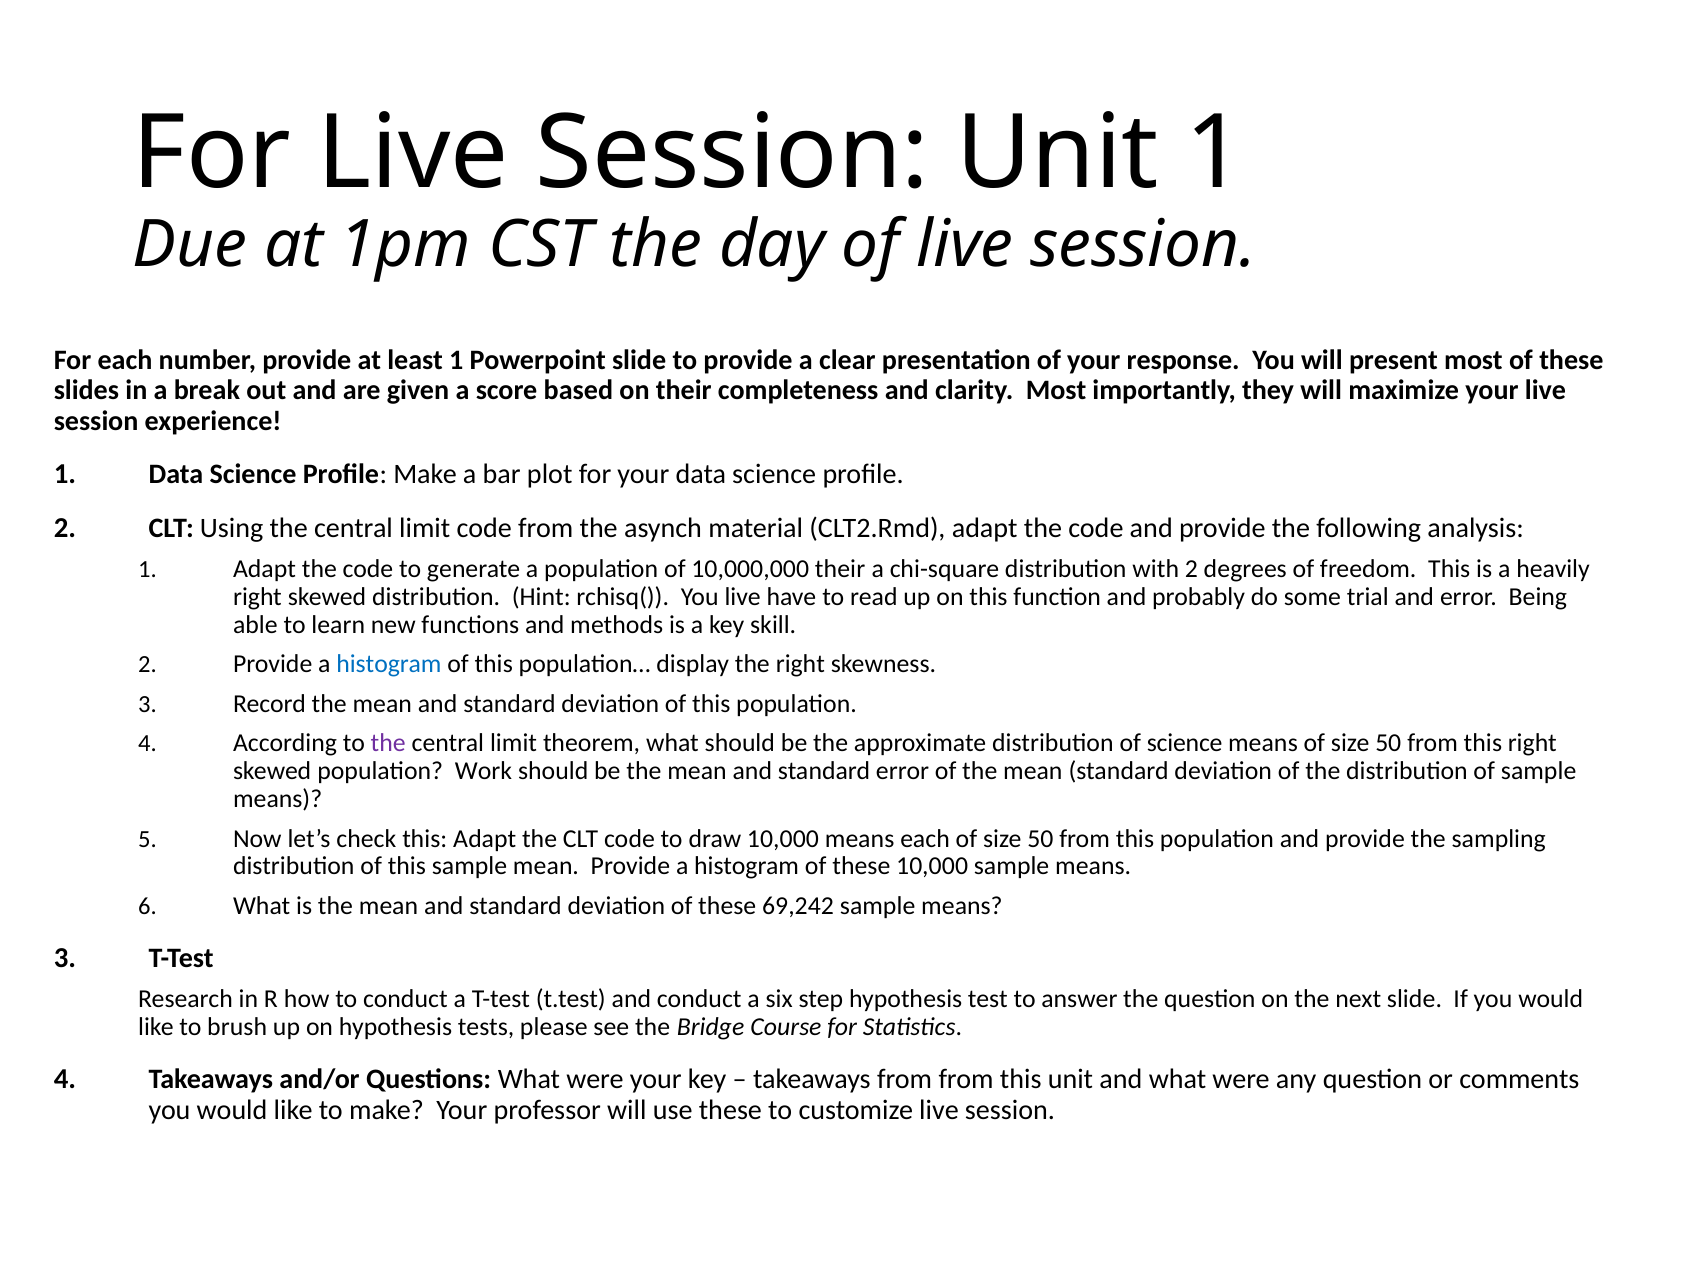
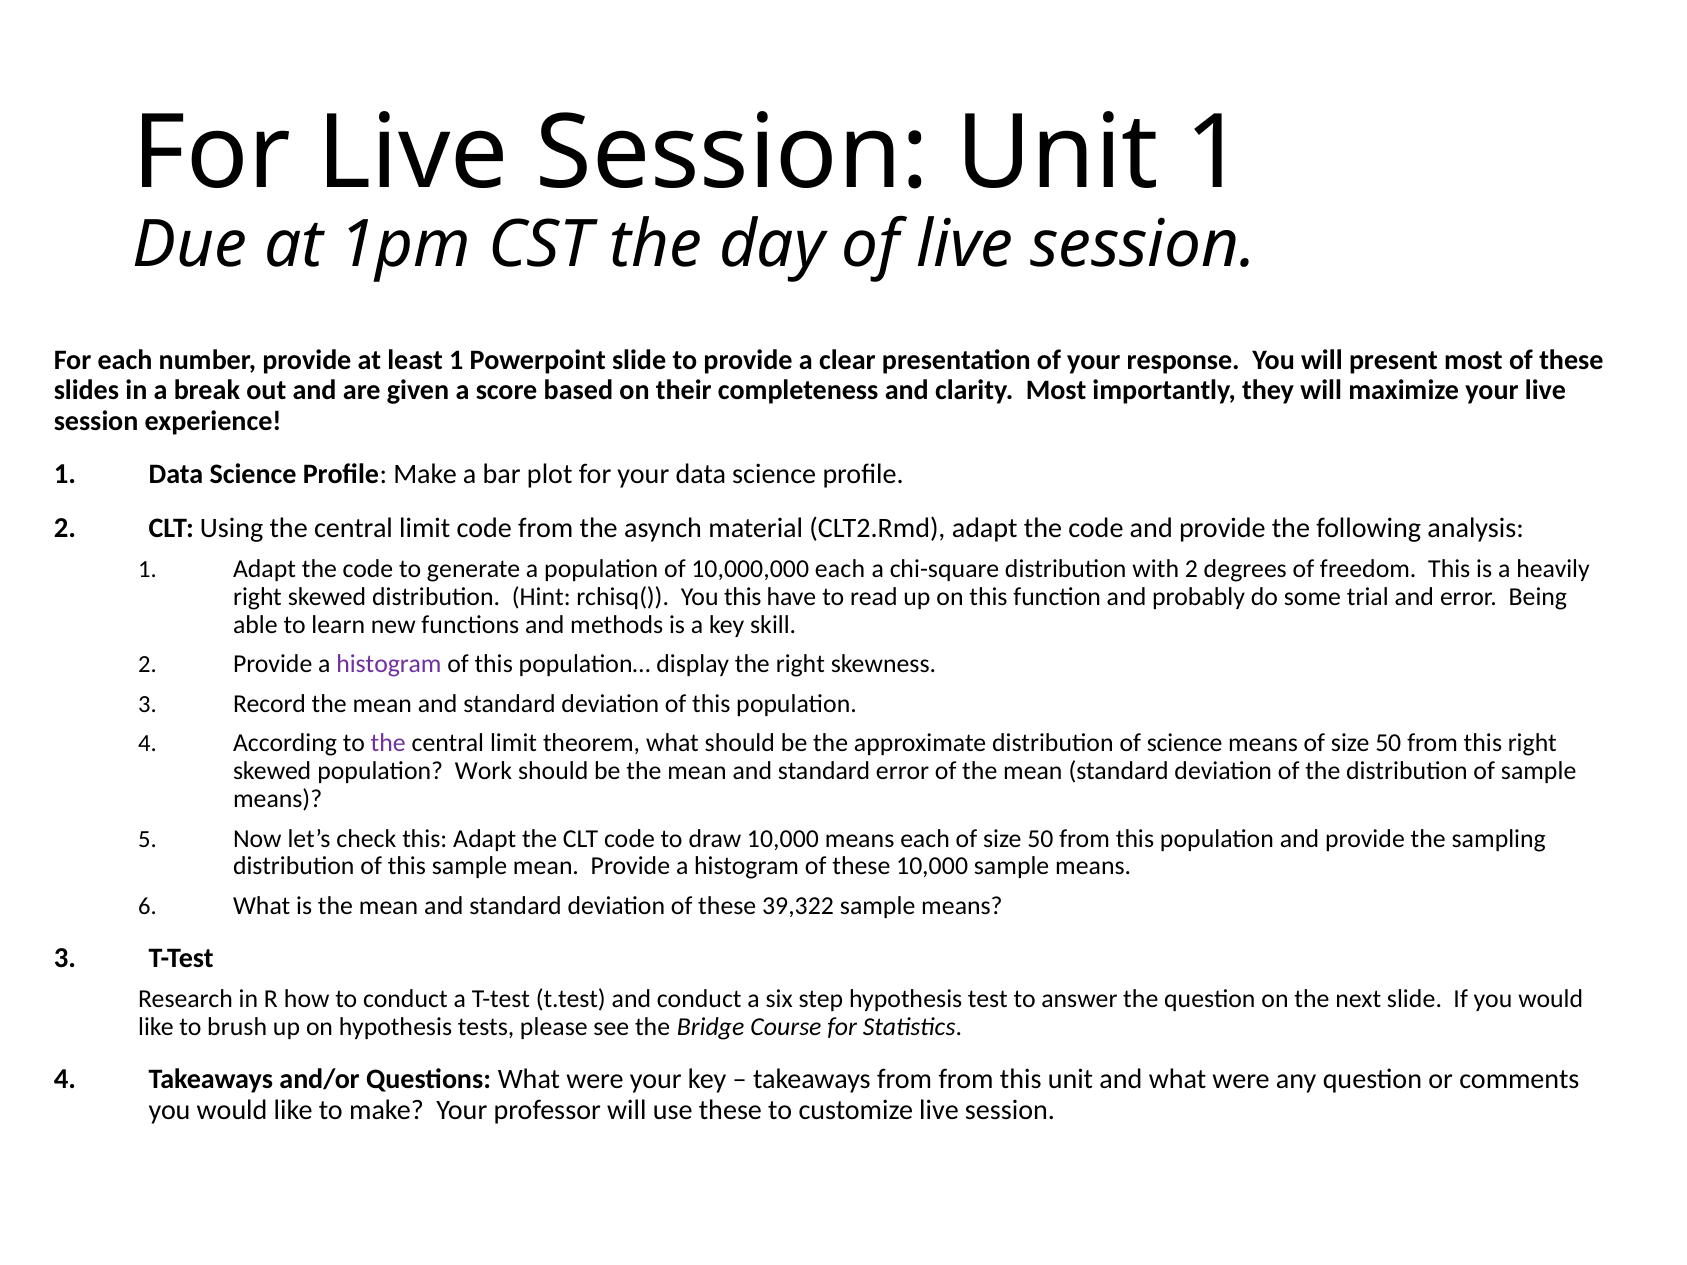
10,000,000 their: their -> each
You live: live -> this
histogram at (389, 665) colour: blue -> purple
69,242: 69,242 -> 39,322
